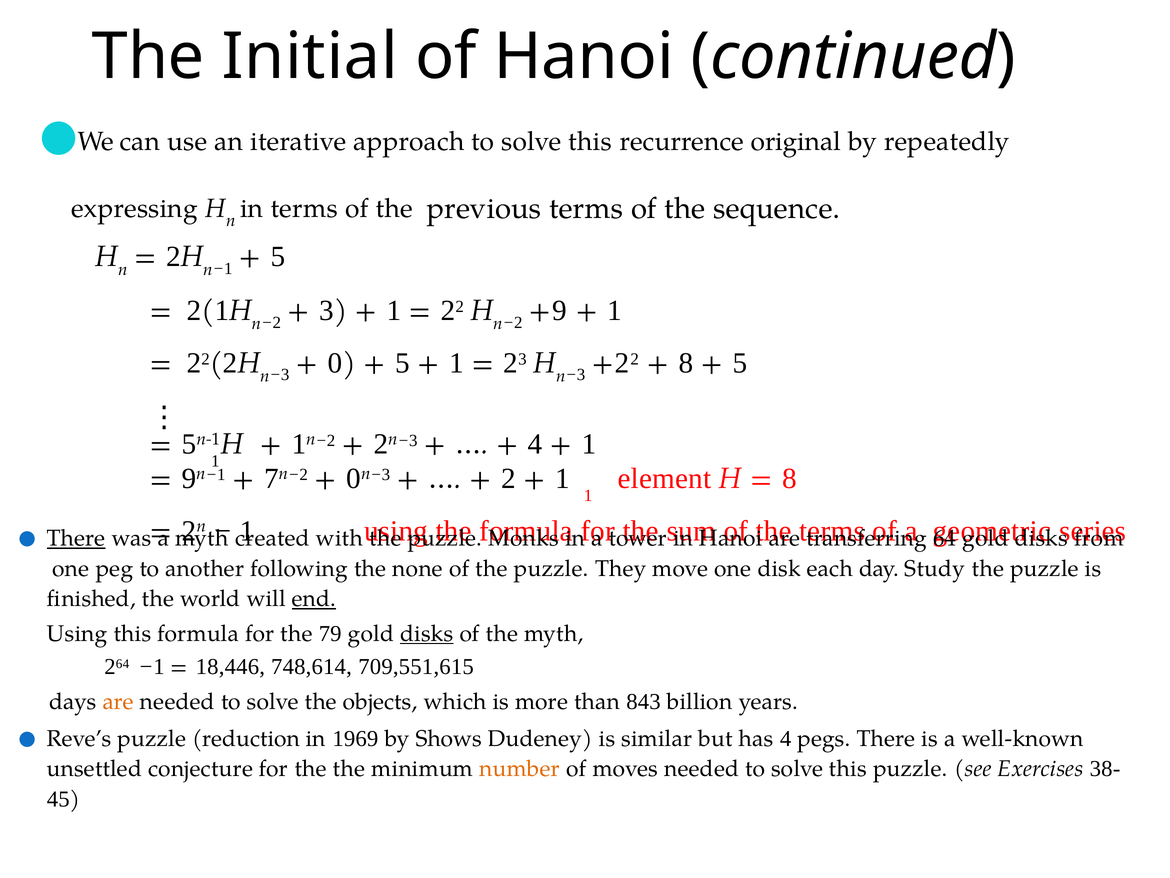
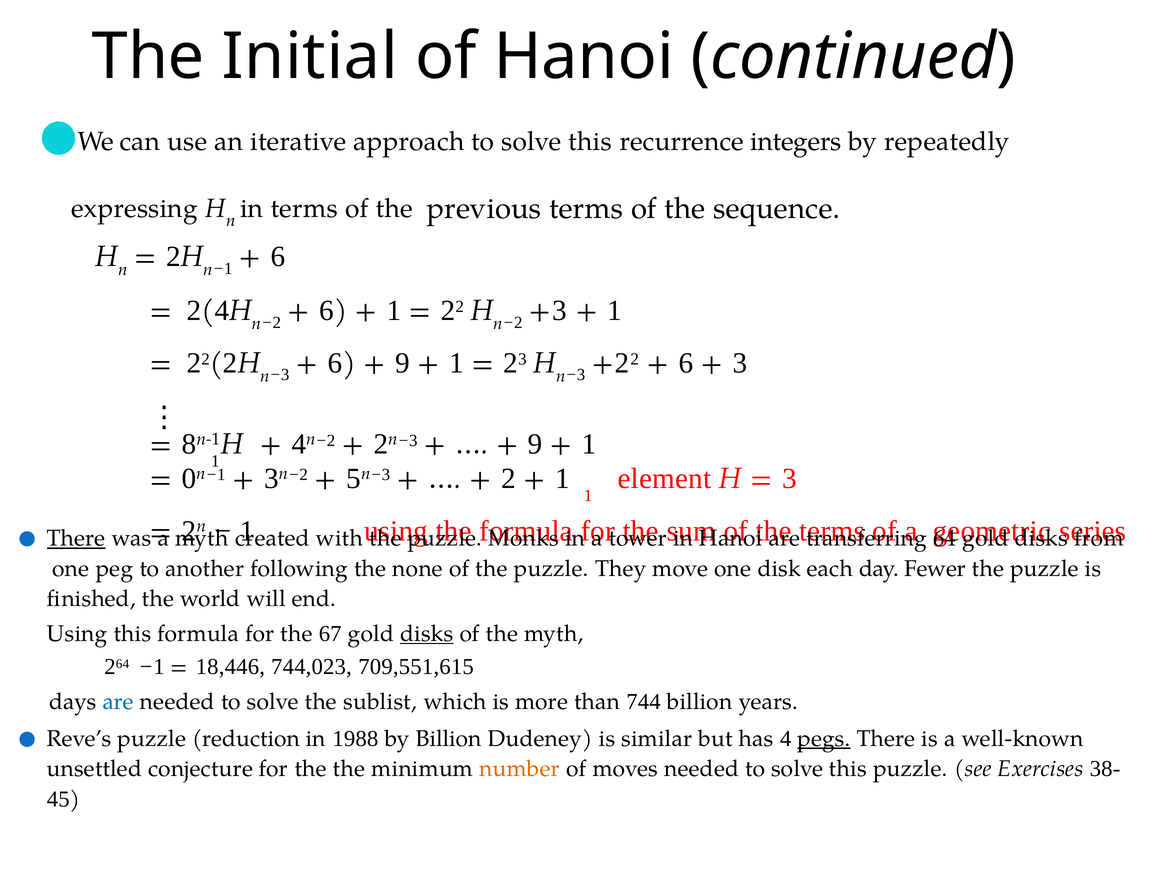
original: original -> integers
5 at (278, 256): 5 -> 6
1 at (222, 310): 1 -> 4
3 at (327, 310): 3 -> 6
9 at (560, 310): 9 -> 3
0 at (335, 363): 0 -> 6
5 at (403, 363): 5 -> 9
8 at (686, 363): 8 -> 6
5 at (740, 363): 5 -> 3
5 at (189, 444): 5 -> 8
1 at (299, 444): 1 -> 4
4 at (535, 444): 4 -> 9
9 at (189, 478): 9 -> 0
7 at (271, 478): 7 -> 3
0 at (354, 478): 0 -> 5
8 at (790, 478): 8 -> 3
Study: Study -> Fewer
end underline: present -> none
79: 79 -> 67
748,614: 748,614 -> 744,023
are at (118, 701) colour: orange -> blue
objects: objects -> sublist
843: 843 -> 744
1969: 1969 -> 1988
by Shows: Shows -> Billion
pegs underline: none -> present
